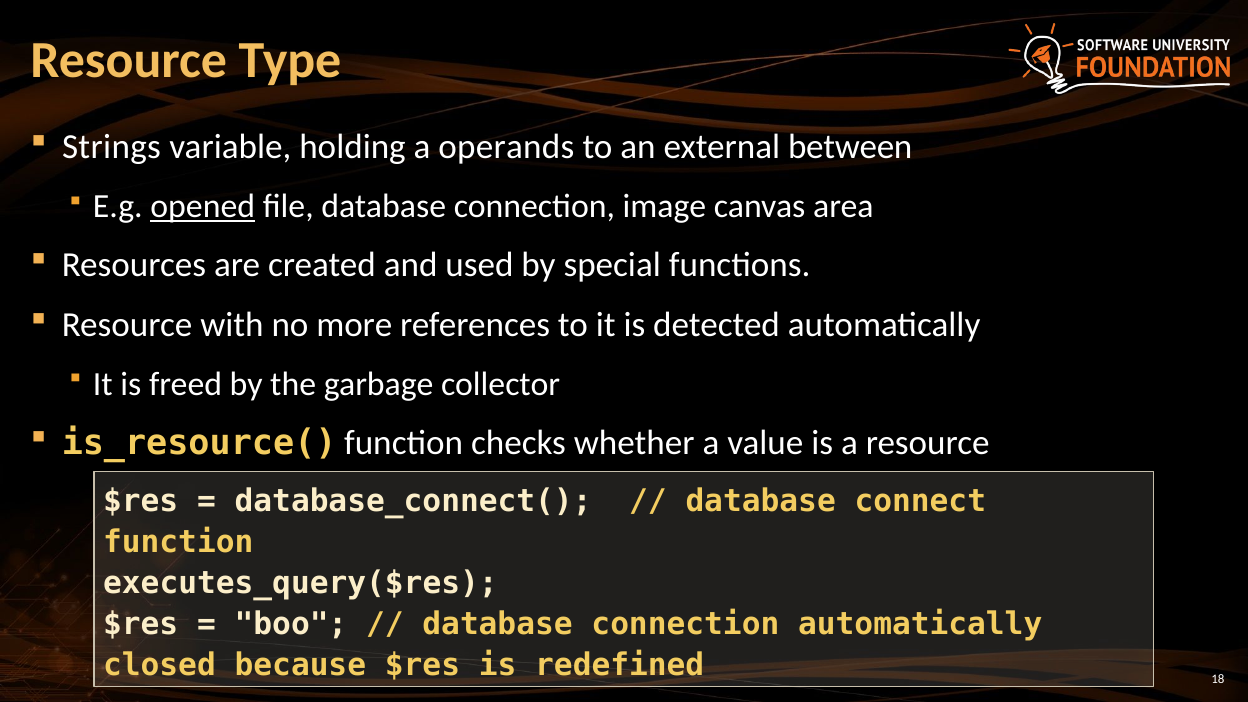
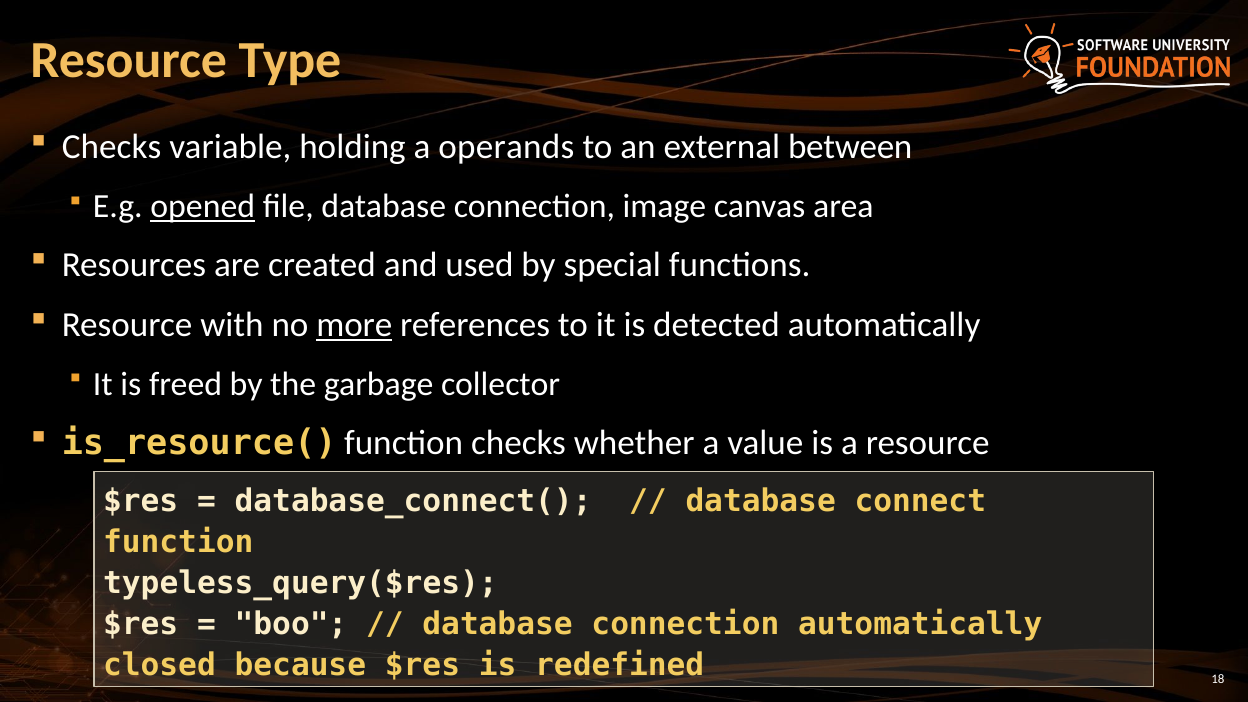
Strings at (111, 147): Strings -> Checks
more underline: none -> present
executes_query($res: executes_query($res -> typeless_query($res
